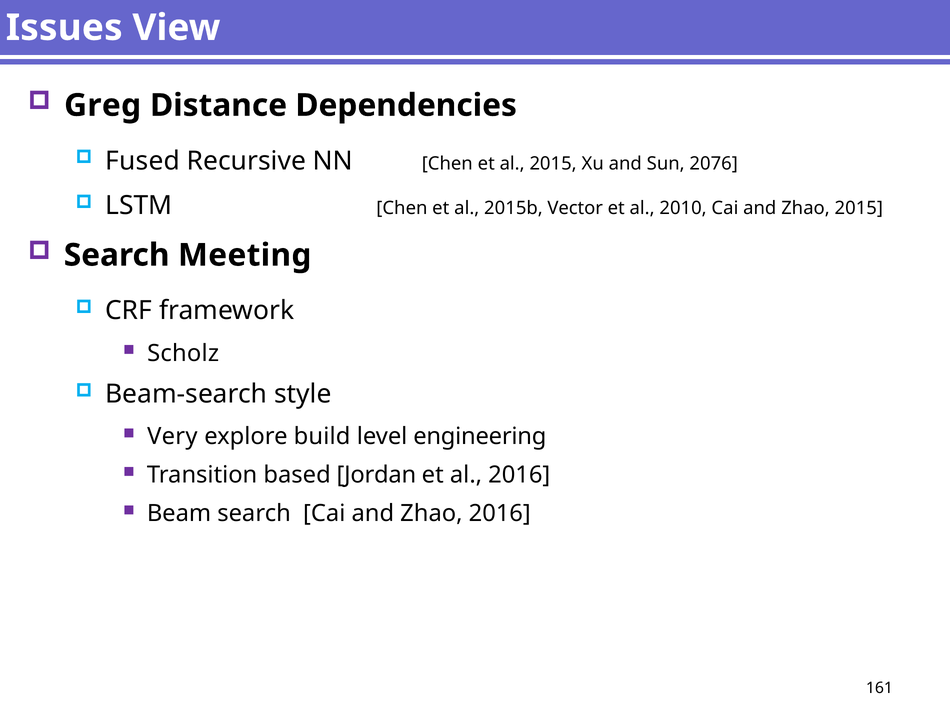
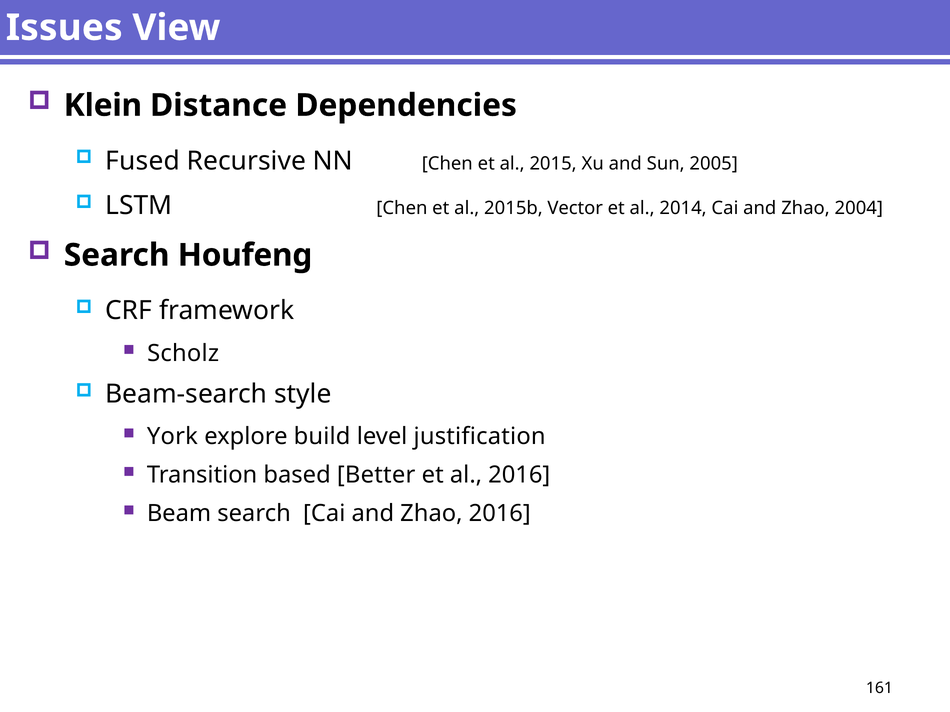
Greg: Greg -> Klein
2076: 2076 -> 2005
2010: 2010 -> 2014
Zhao 2015: 2015 -> 2004
Meeting: Meeting -> Houfeng
Very: Very -> York
engineering: engineering -> justification
Jordan: Jordan -> Better
